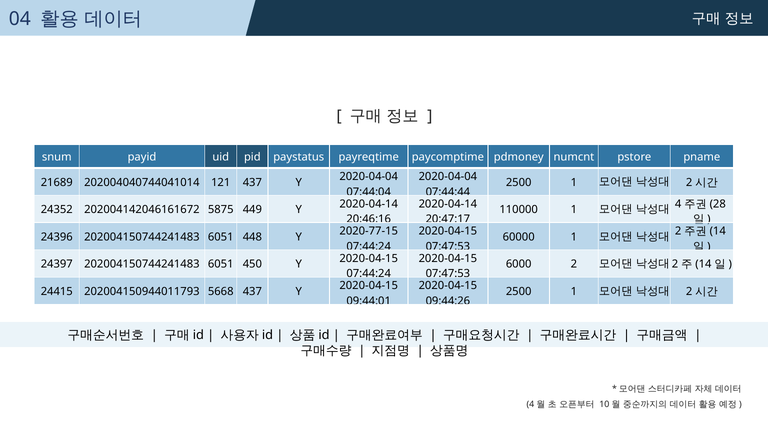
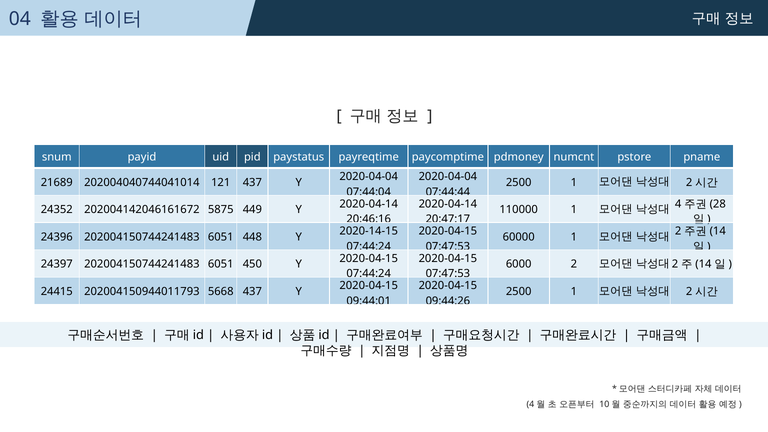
2020-77-15: 2020-77-15 -> 2020-14-15
